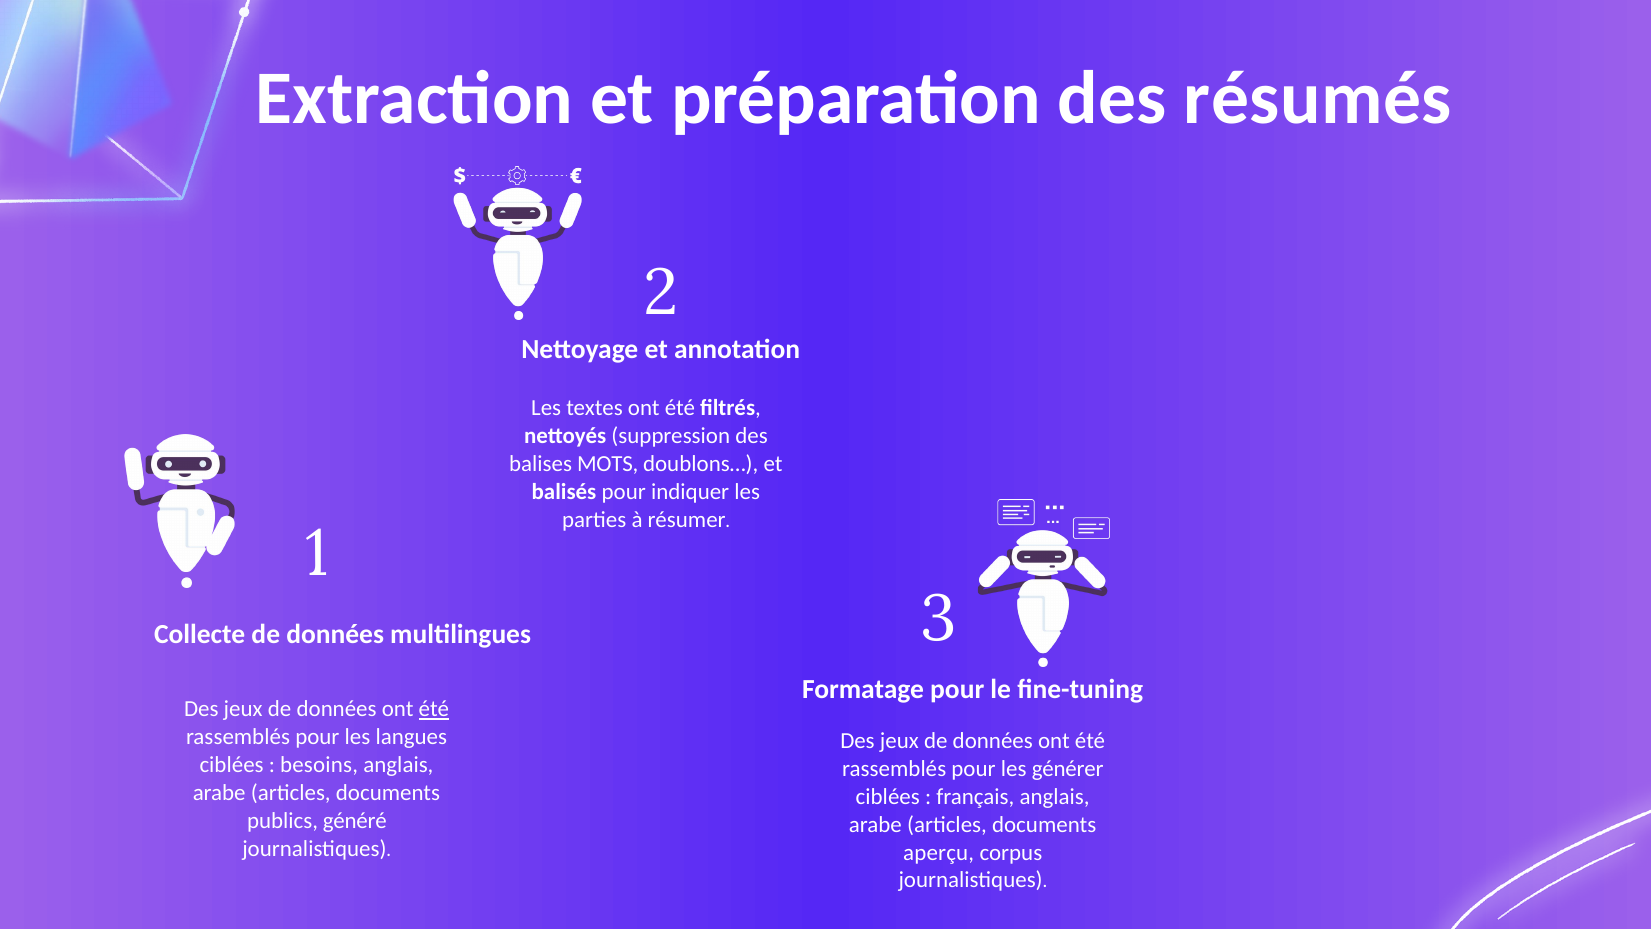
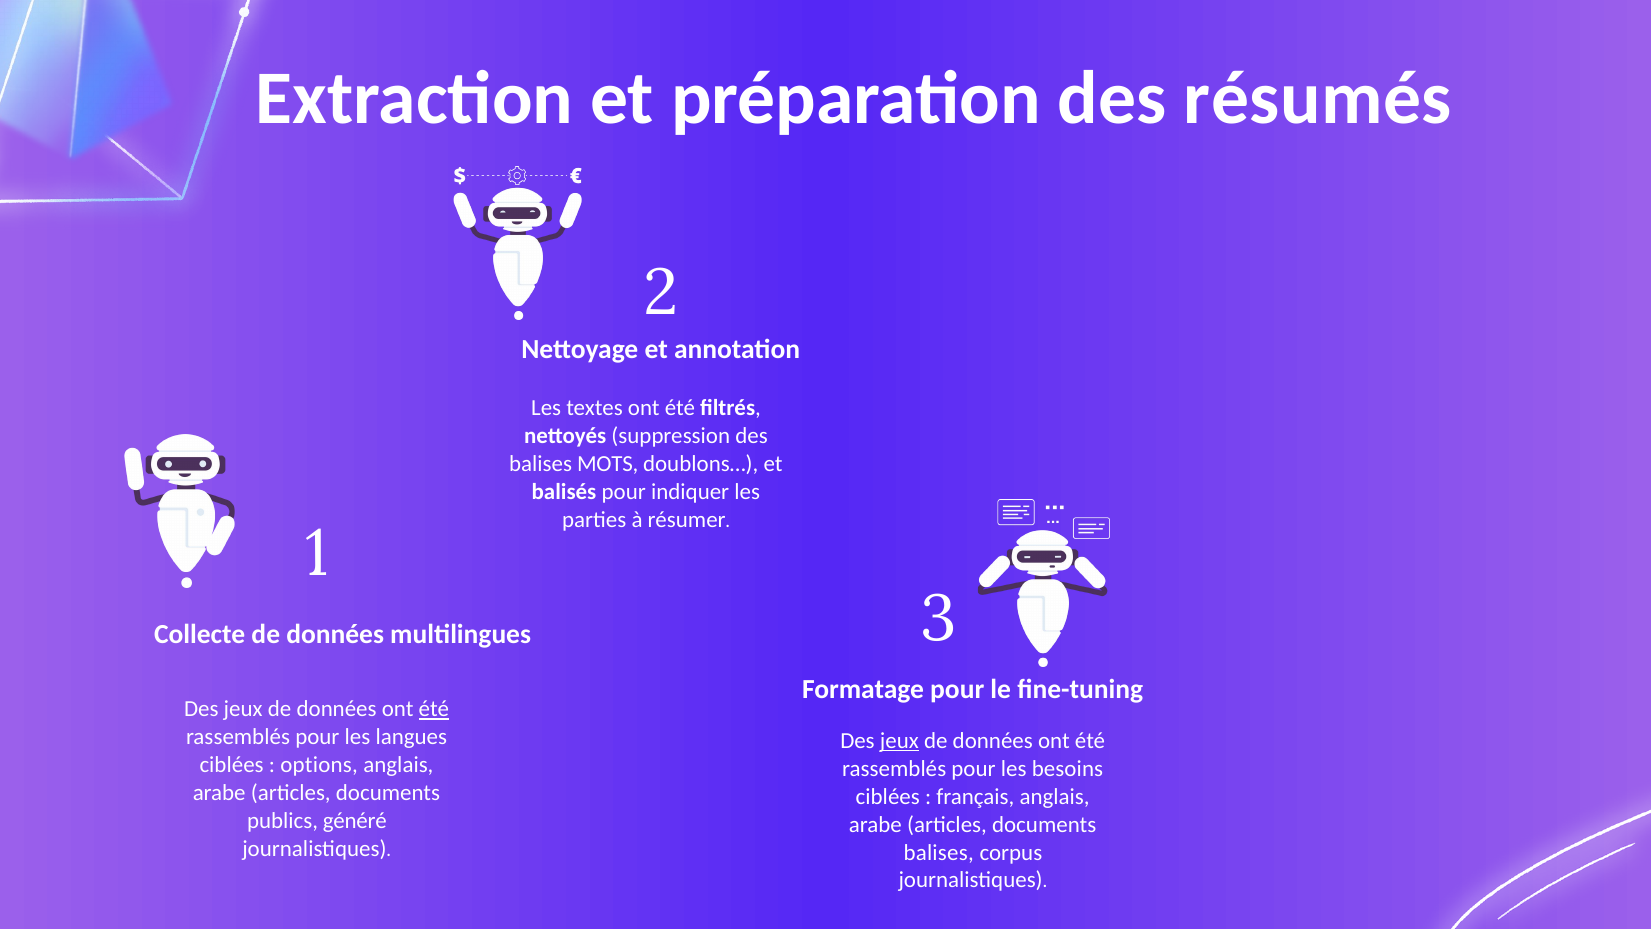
jeux at (899, 740) underline: none -> present
besoins: besoins -> options
générer: générer -> besoins
aperçu at (939, 852): aperçu -> balises
